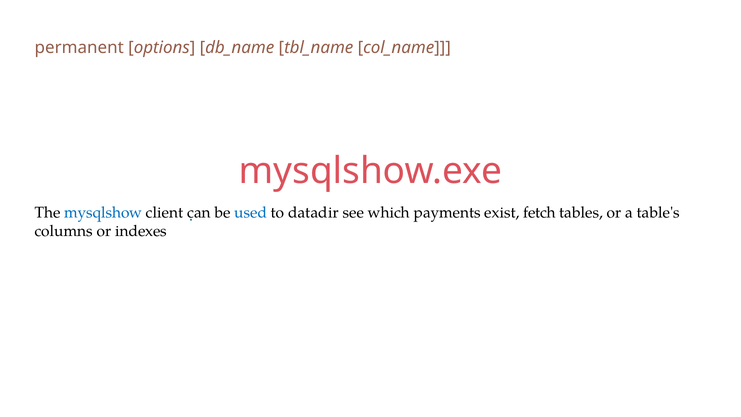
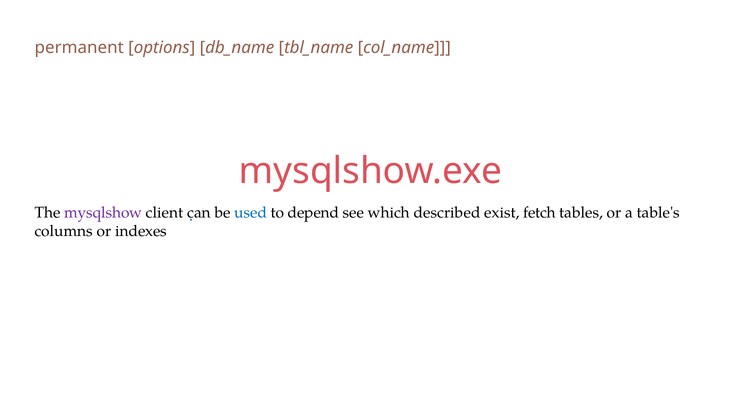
mysqlshow colour: blue -> purple
datadir: datadir -> depend
payments: payments -> described
